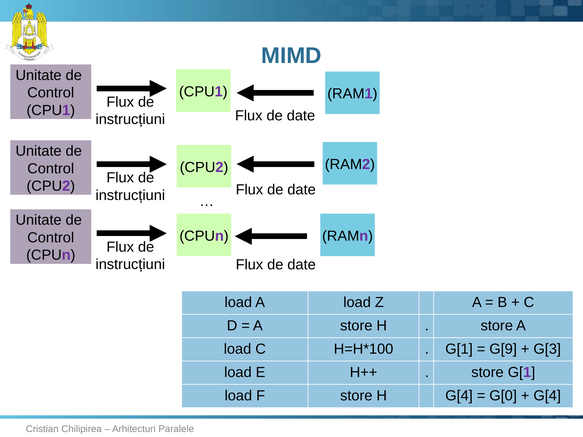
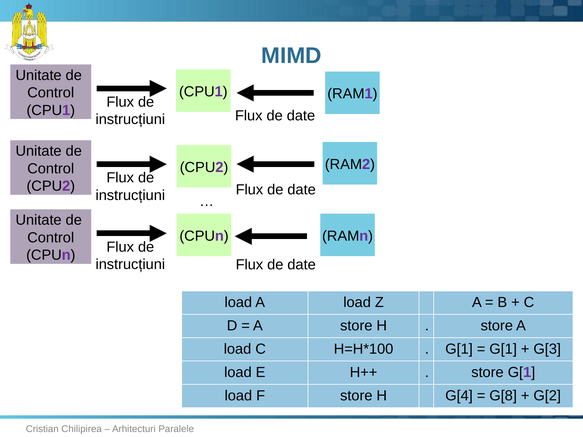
G[9 at (503, 349): G[9 -> G[1
G[0: G[0 -> G[8
G[4 at (547, 396): G[4 -> G[2
